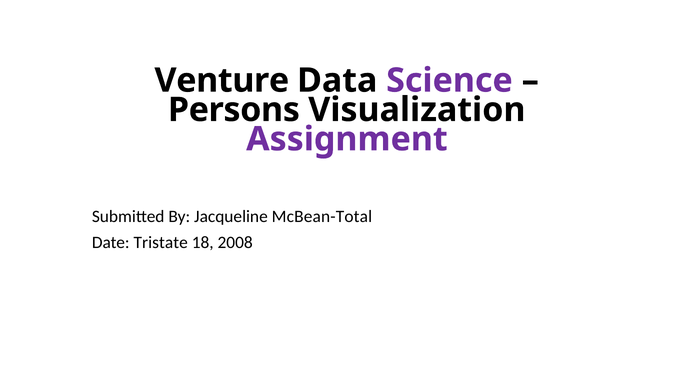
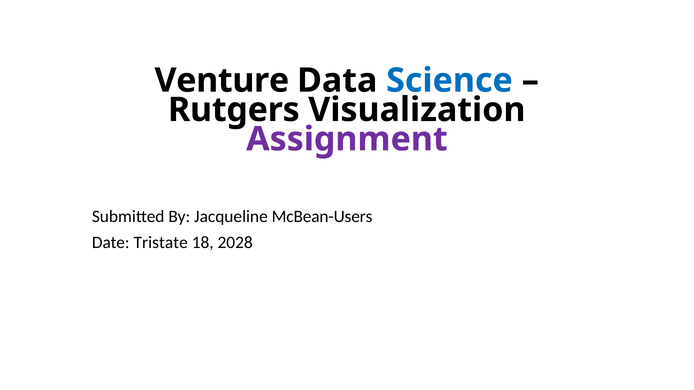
Science colour: purple -> blue
Persons: Persons -> Rutgers
McBean-Total: McBean-Total -> McBean-Users
2008: 2008 -> 2028
